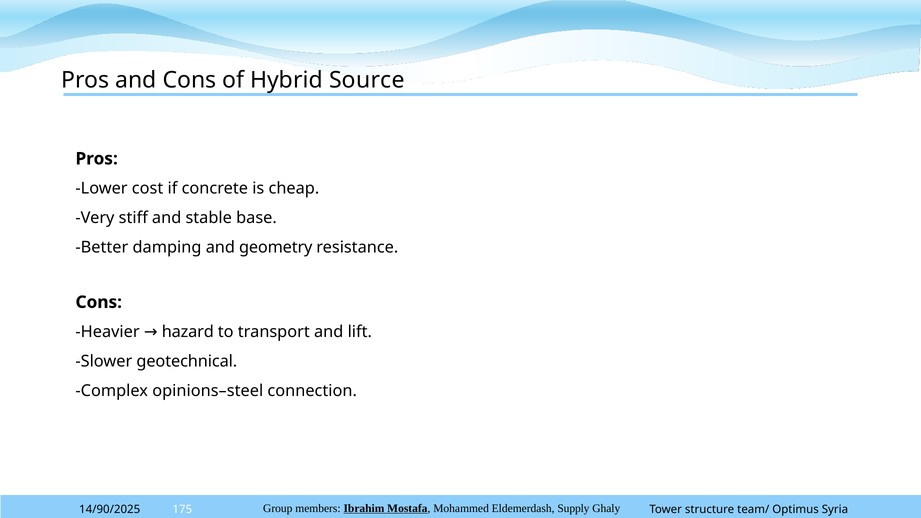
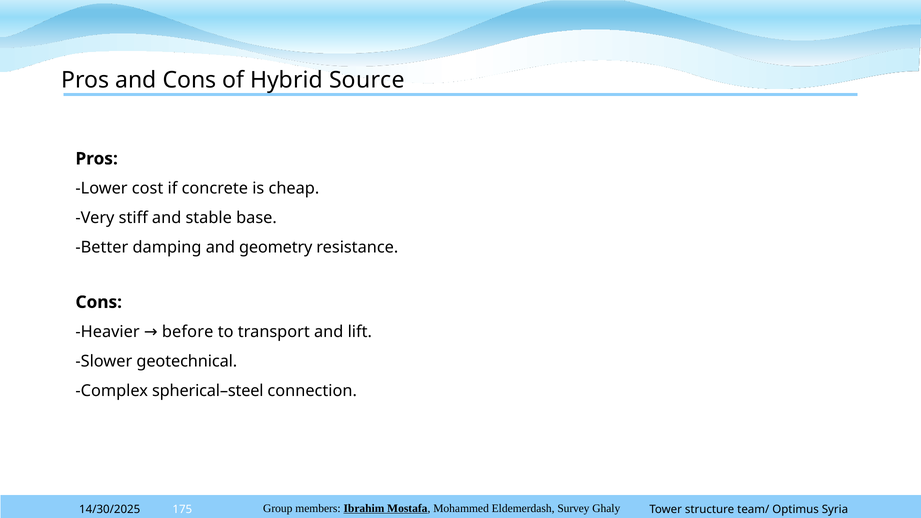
hazard: hazard -> before
opinions–steel: opinions–steel -> spherical–steel
Supply: Supply -> Survey
14/90/2025: 14/90/2025 -> 14/30/2025
